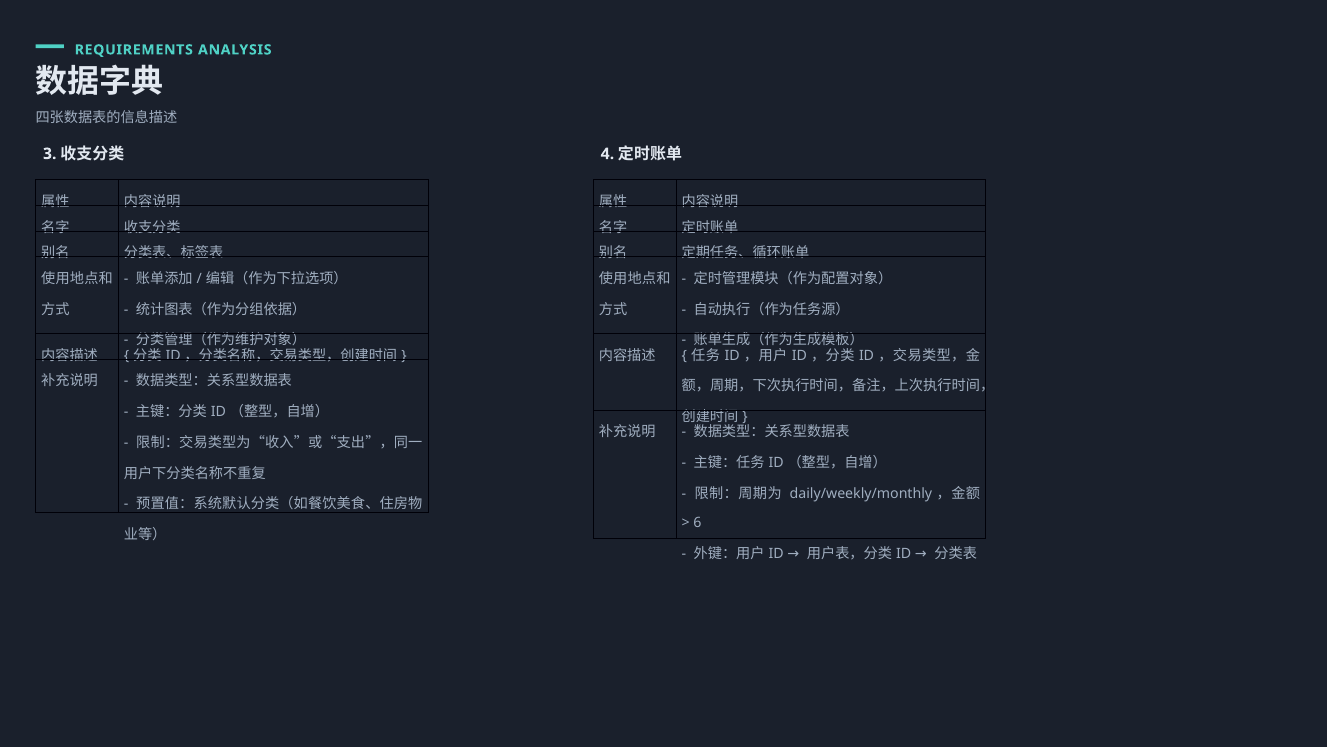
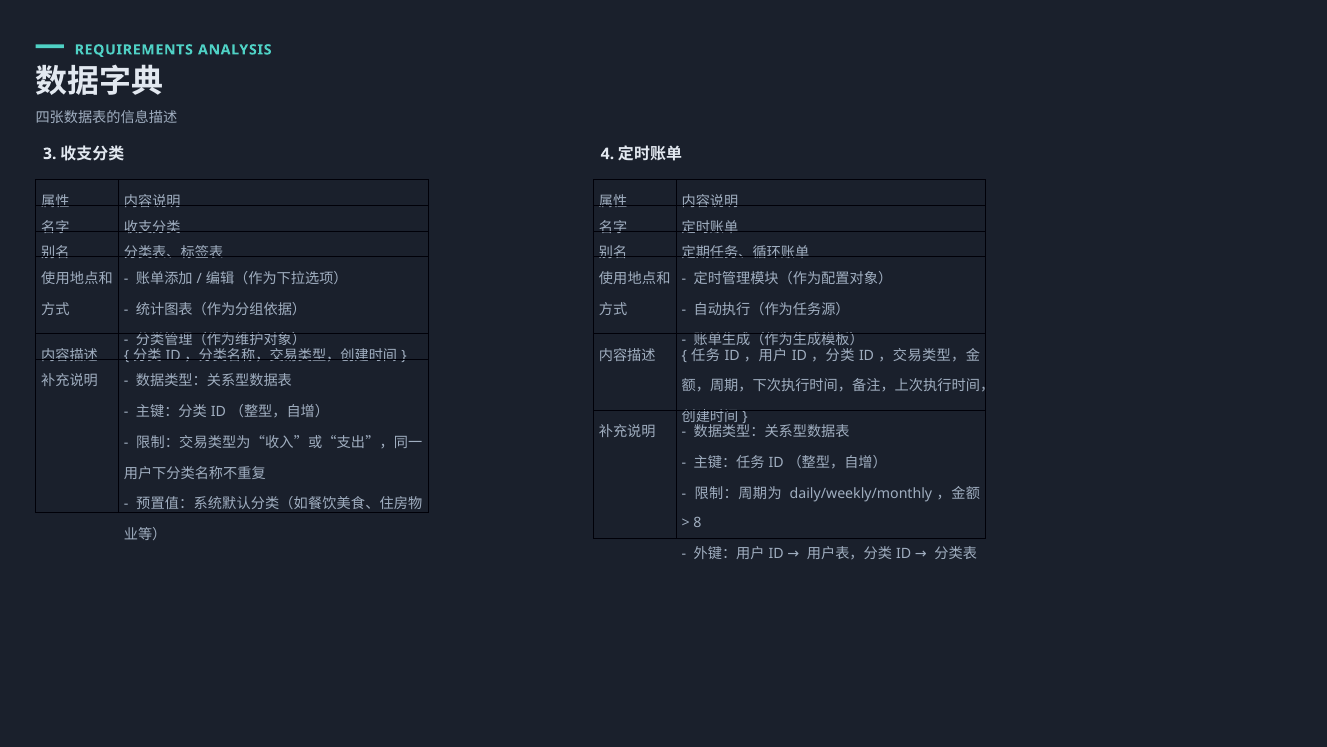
6: 6 -> 8
